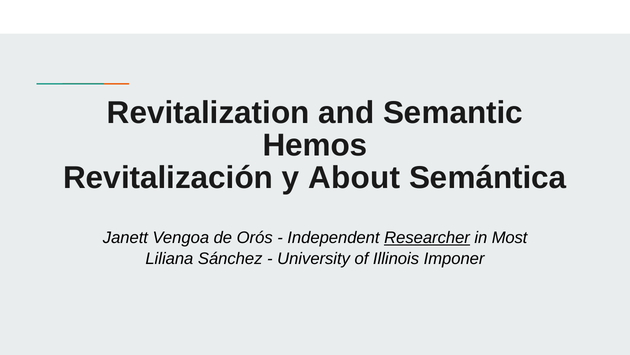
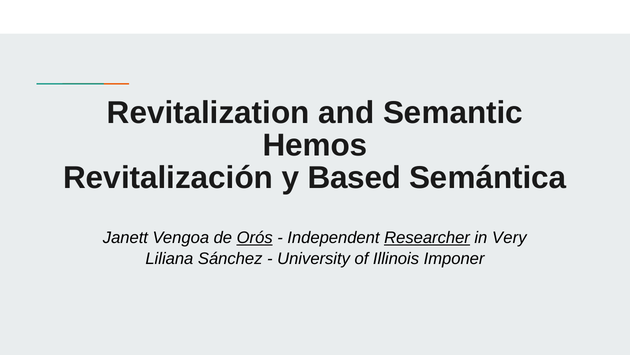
About: About -> Based
Orós underline: none -> present
Most: Most -> Very
